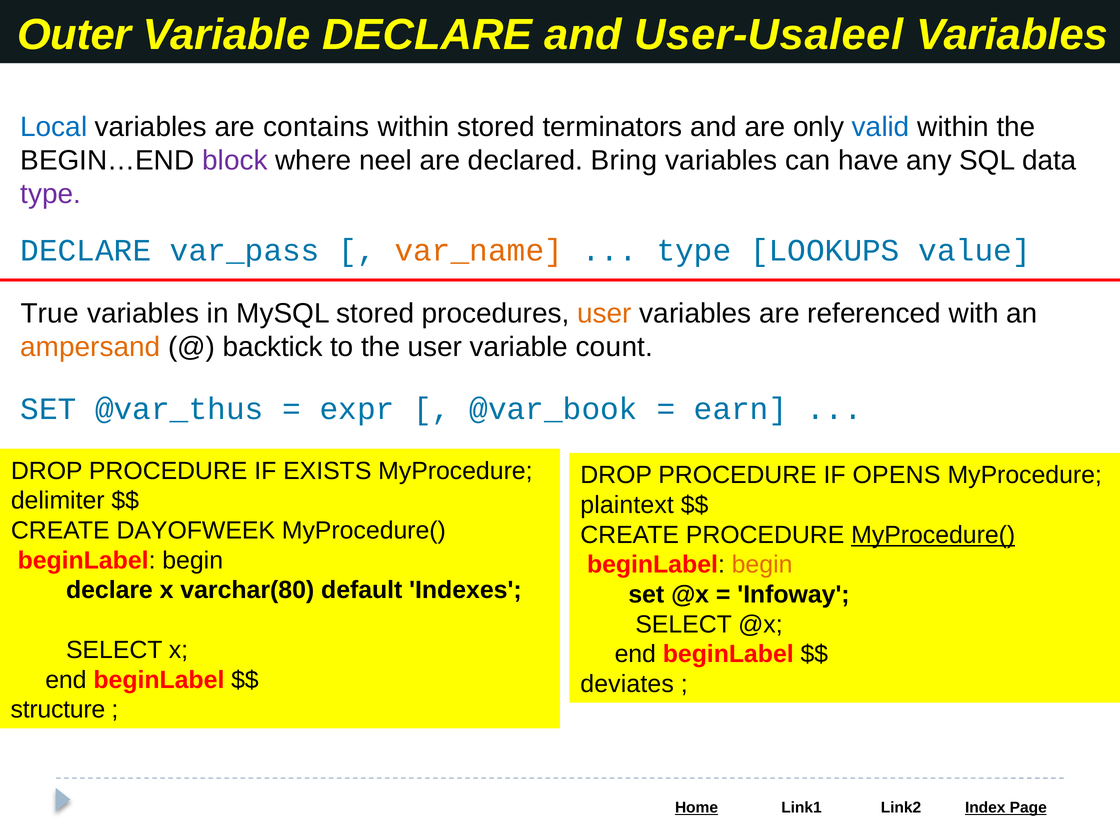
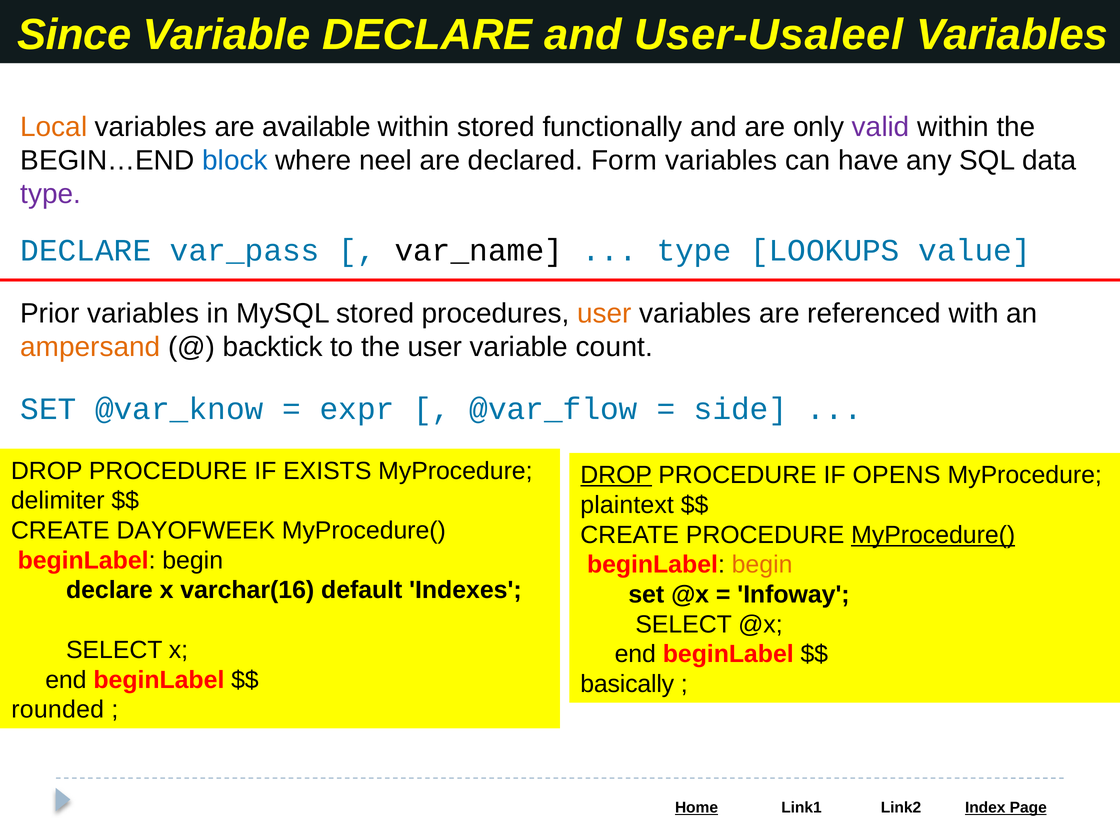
Outer: Outer -> Since
Local colour: blue -> orange
contains: contains -> available
terminators: terminators -> functionally
valid colour: blue -> purple
block colour: purple -> blue
Bring: Bring -> Form
var_name colour: orange -> black
True: True -> Prior
@var_thus: @var_thus -> @var_know
@var_book: @var_book -> @var_flow
earn: earn -> side
DROP at (616, 475) underline: none -> present
varchar(80: varchar(80 -> varchar(16
deviates: deviates -> basically
structure: structure -> rounded
